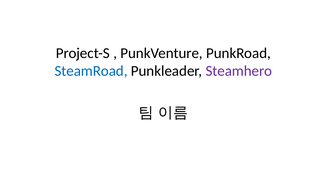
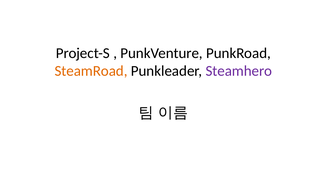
SteamRoad colour: blue -> orange
